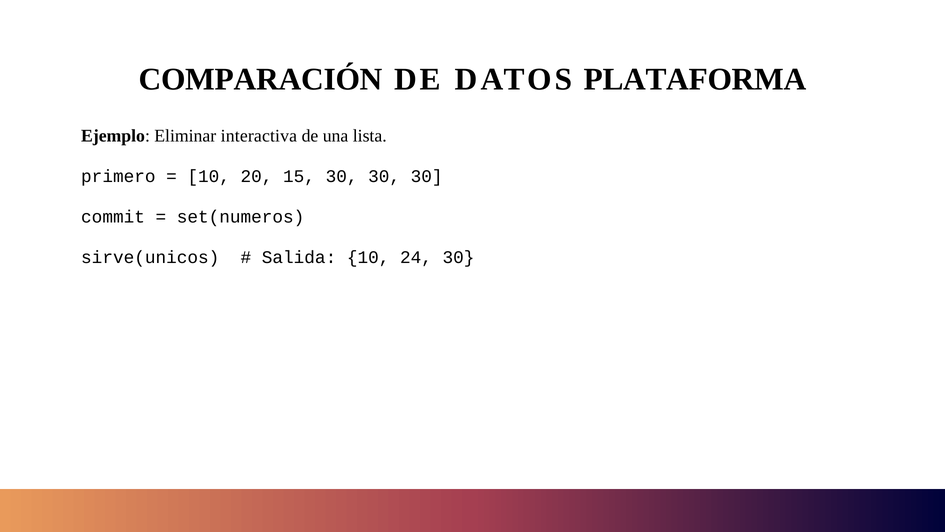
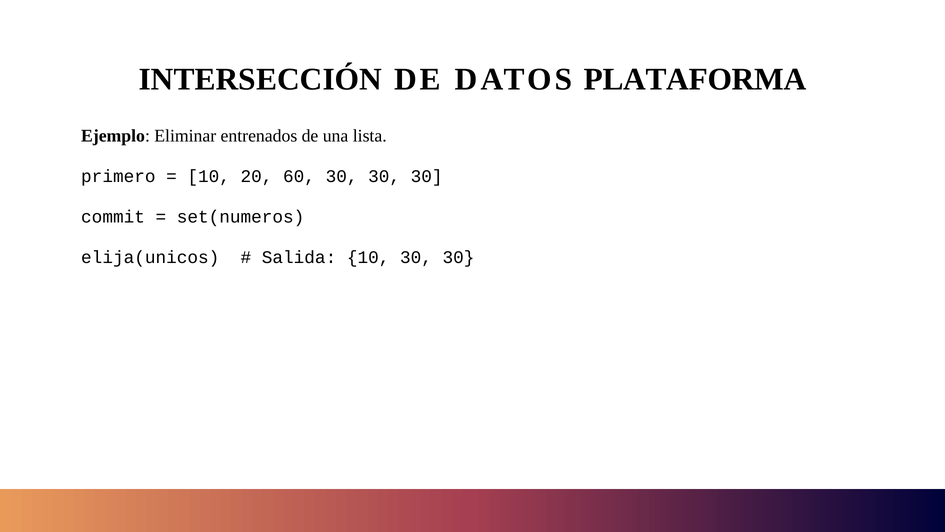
COMPARACIÓN: COMPARACIÓN -> INTERSECCIÓN
interactiva: interactiva -> entrenados
15: 15 -> 60
sirve(unicos: sirve(unicos -> elija(unicos
10 24: 24 -> 30
